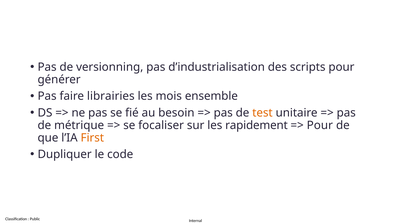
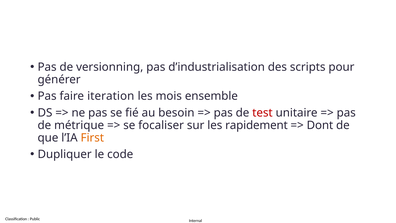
librairies: librairies -> iteration
test colour: orange -> red
Pour at (320, 125): Pour -> Dont
